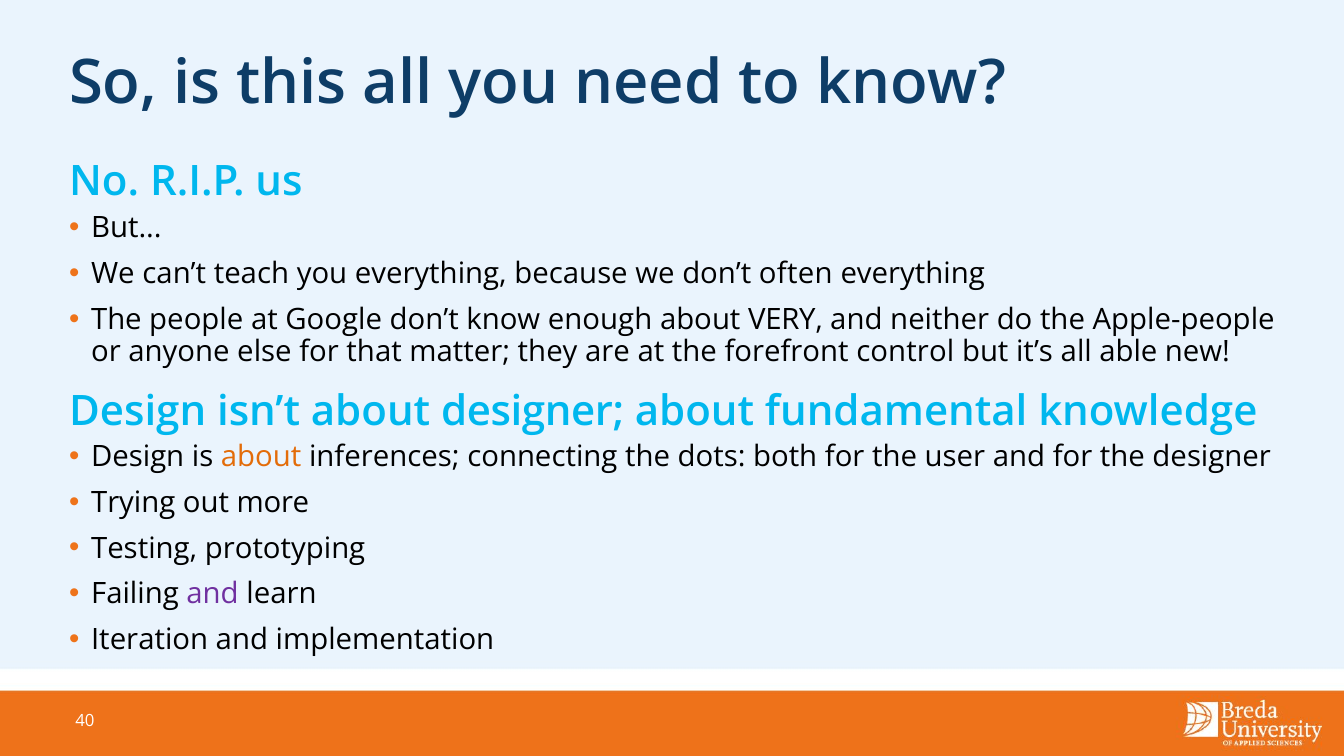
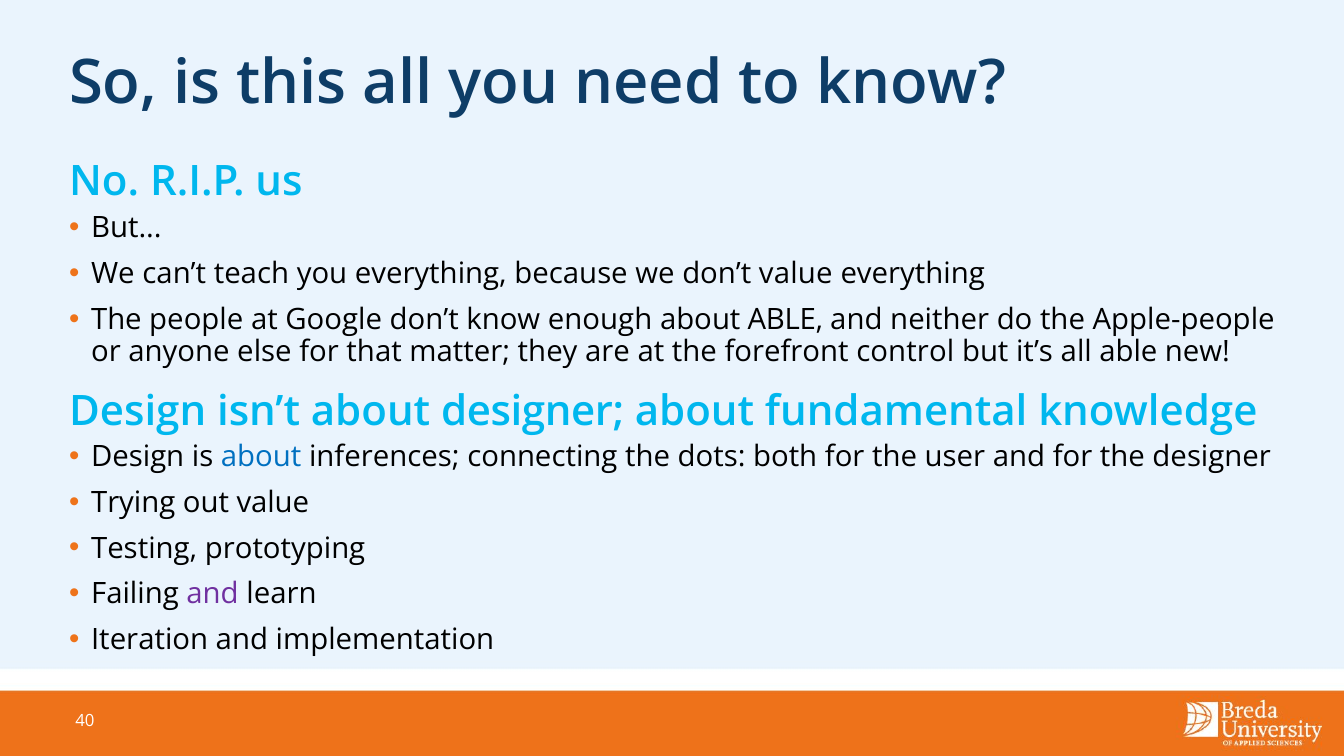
don’t often: often -> value
about VERY: VERY -> ABLE
about at (261, 457) colour: orange -> blue
out more: more -> value
